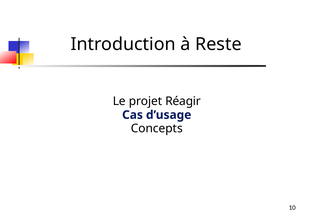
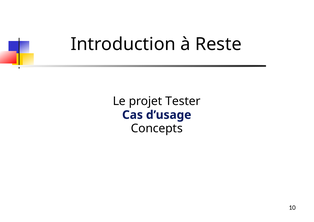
Réagir: Réagir -> Tester
